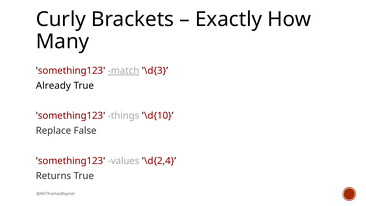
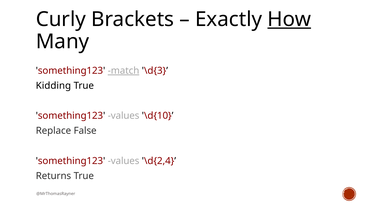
How underline: none -> present
Already: Already -> Kidding
things at (124, 116): things -> values
